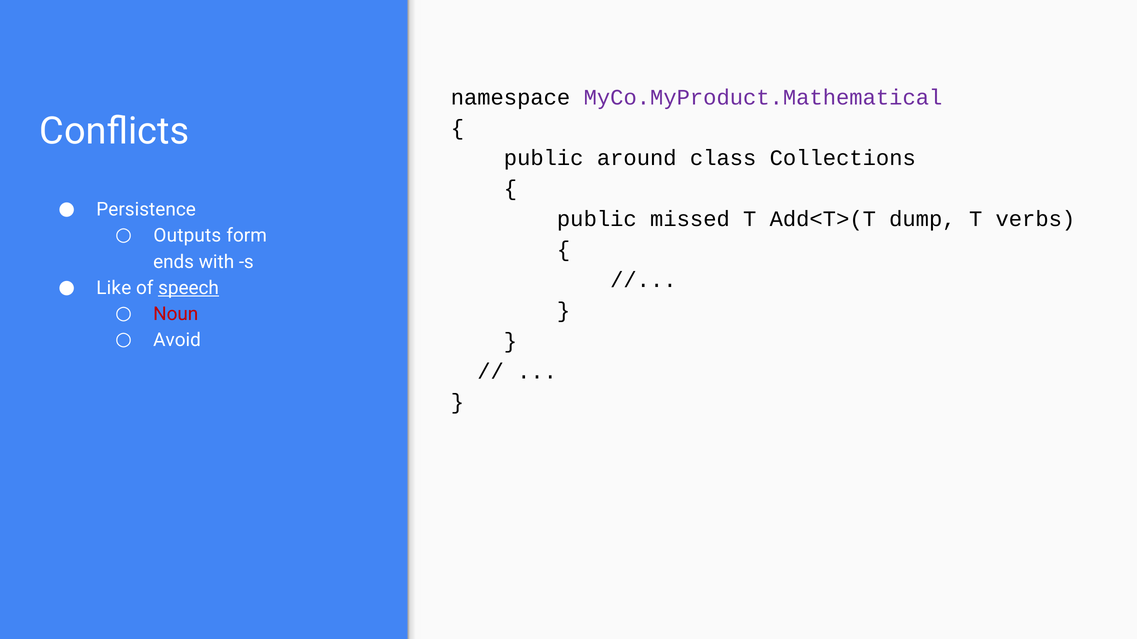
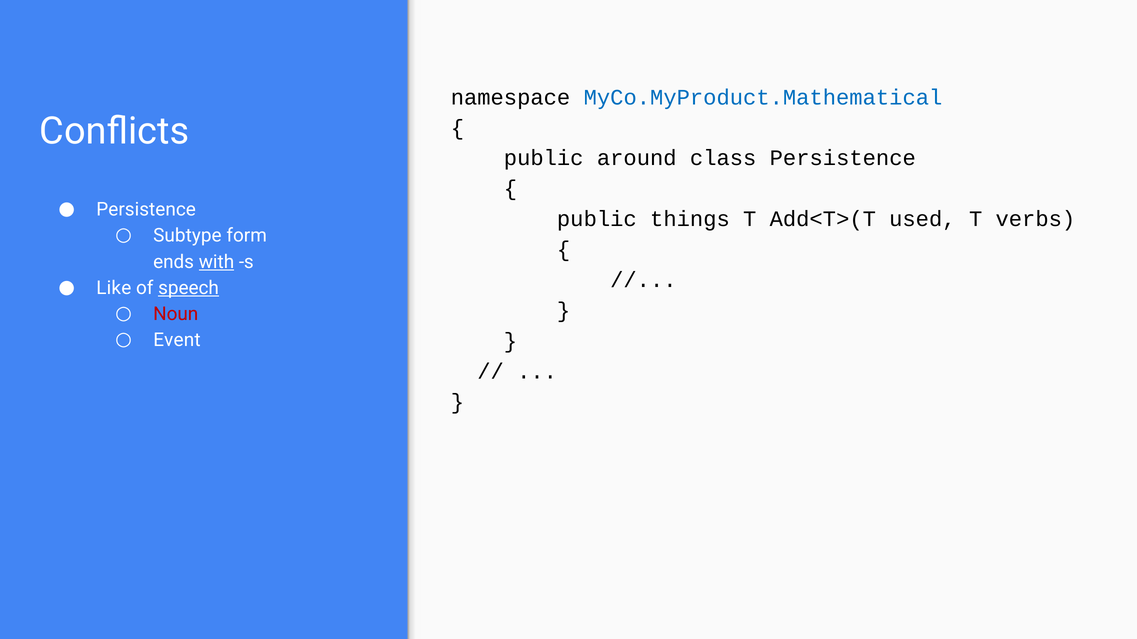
MyCo.MyProduct.Mathematical colour: purple -> blue
class Collections: Collections -> Persistence
missed: missed -> things
dump: dump -> used
Outputs: Outputs -> Subtype
with underline: none -> present
Avoid: Avoid -> Event
